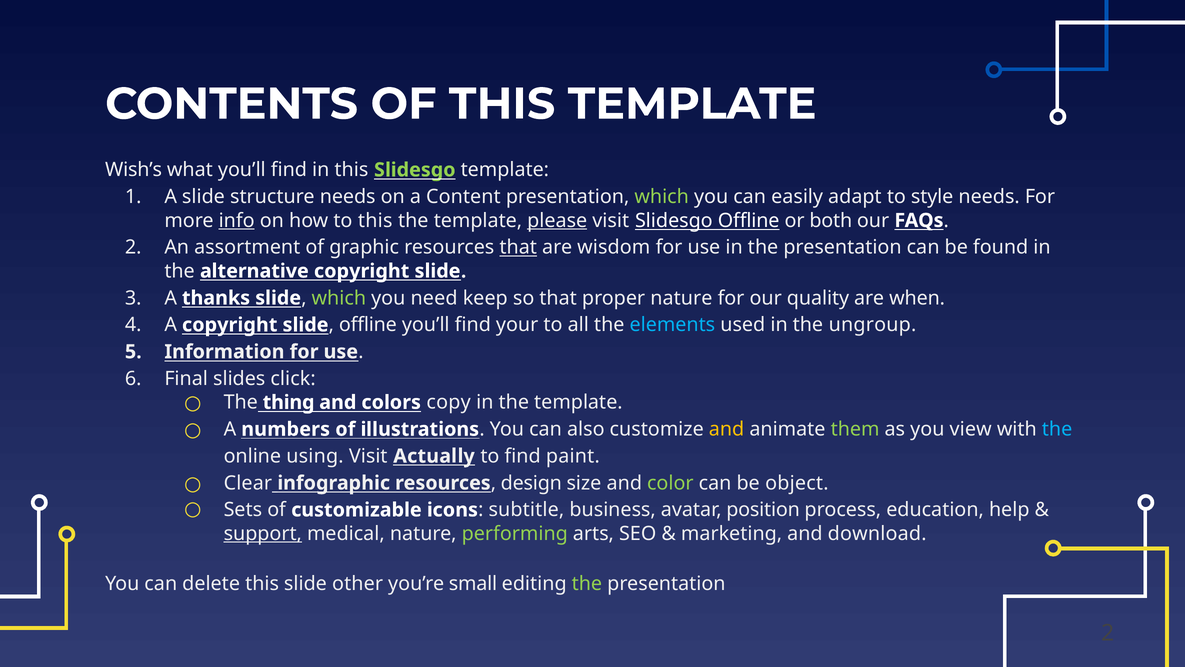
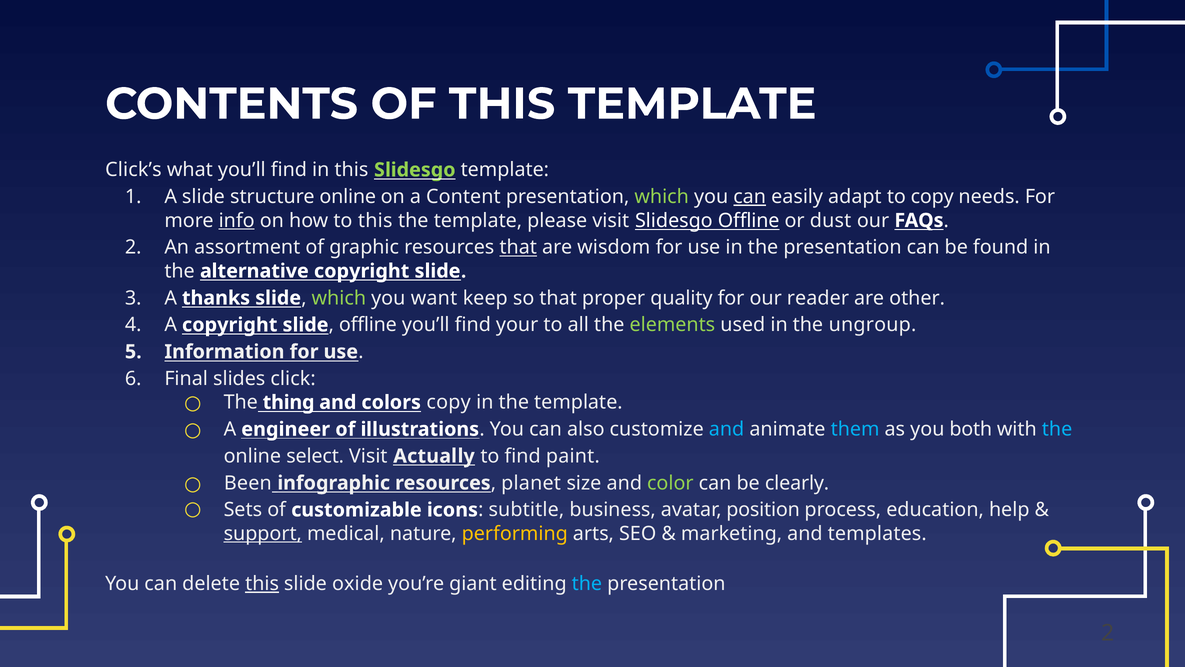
Wish’s: Wish’s -> Click’s
structure needs: needs -> online
can at (750, 197) underline: none -> present
to style: style -> copy
please underline: present -> none
both: both -> dust
need: need -> want
proper nature: nature -> quality
quality: quality -> reader
when: when -> other
elements colour: light blue -> light green
numbers: numbers -> engineer
and at (727, 429) colour: yellow -> light blue
them colour: light green -> light blue
view: view -> both
using: using -> select
Clear: Clear -> Been
design: design -> planet
object: object -> clearly
performing colour: light green -> yellow
download: download -> templates
this at (262, 583) underline: none -> present
other: other -> oxide
small: small -> giant
the at (587, 583) colour: light green -> light blue
